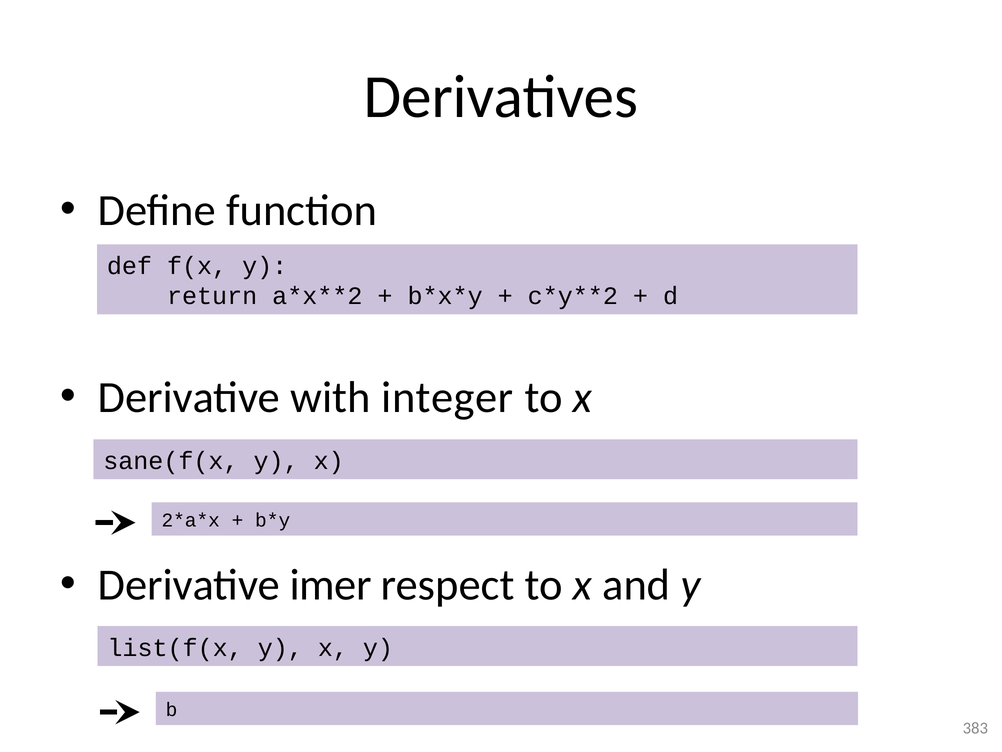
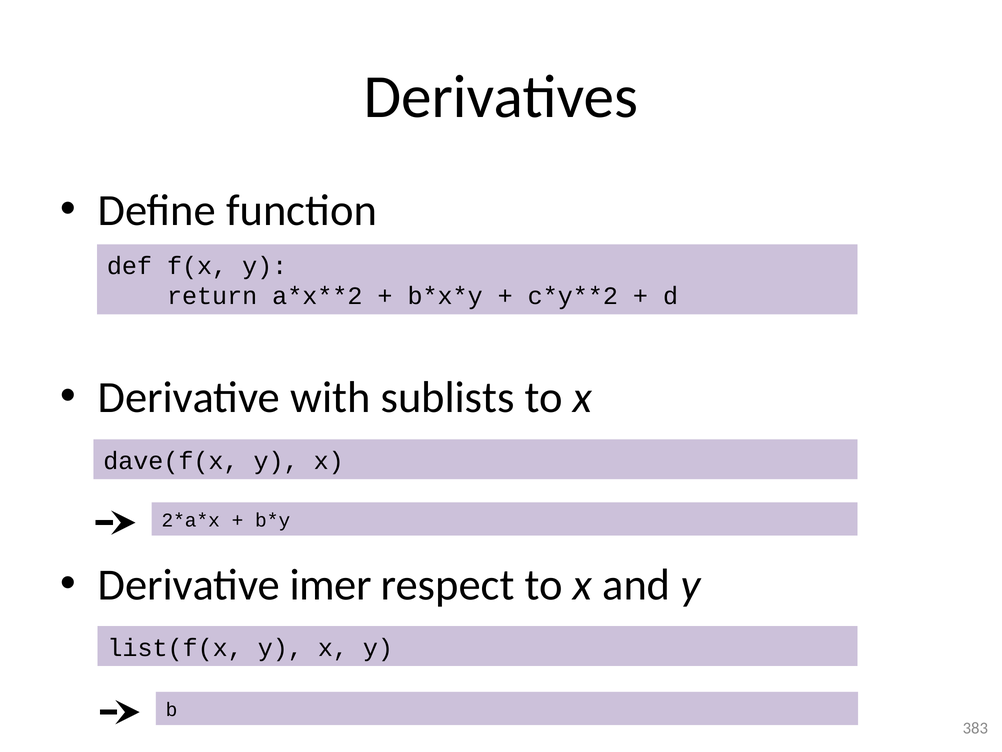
integer: integer -> sublists
sane(f(x: sane(f(x -> dave(f(x
